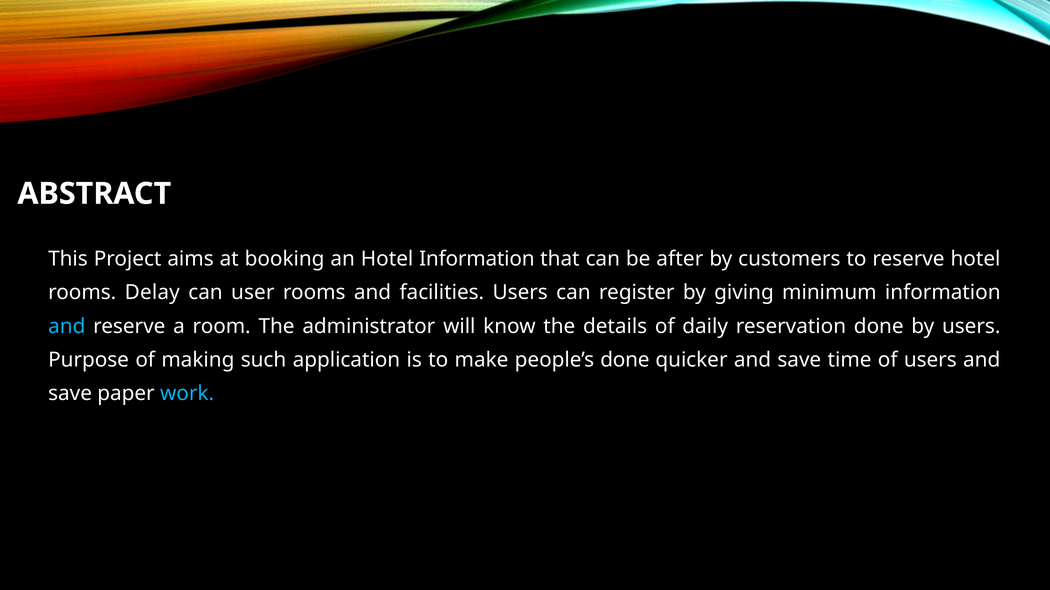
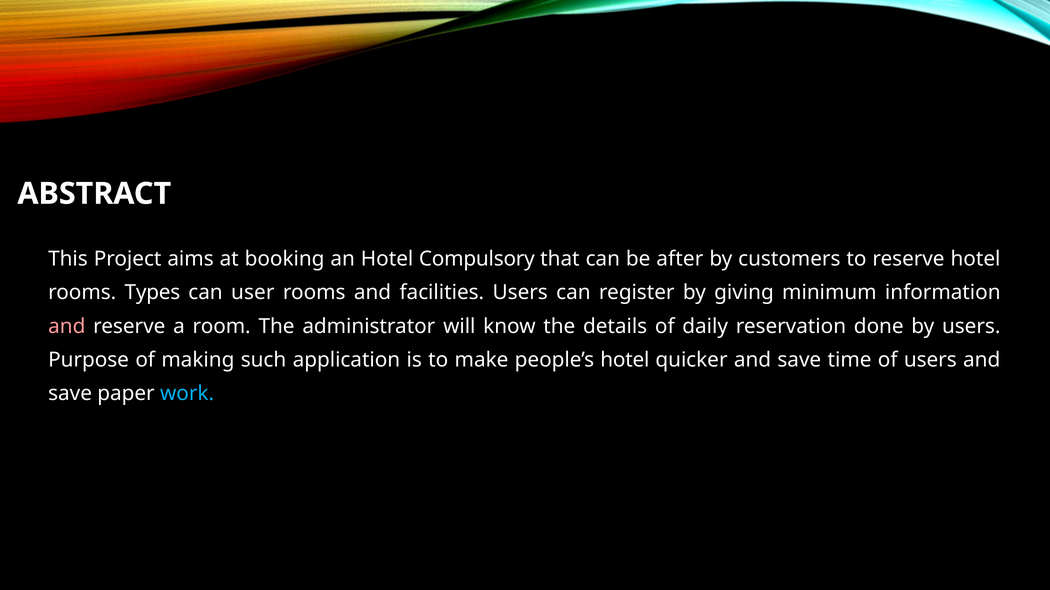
Hotel Information: Information -> Compulsory
Delay: Delay -> Types
and at (67, 327) colour: light blue -> pink
people’s done: done -> hotel
